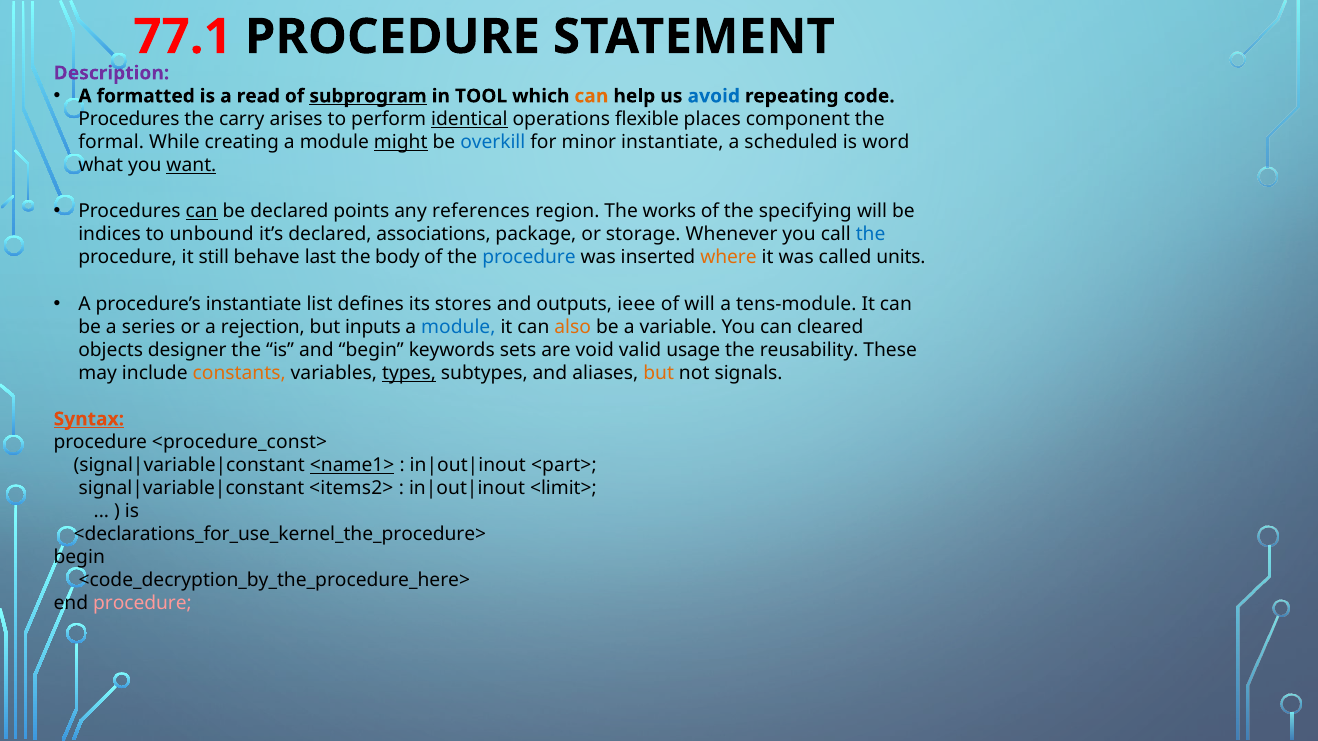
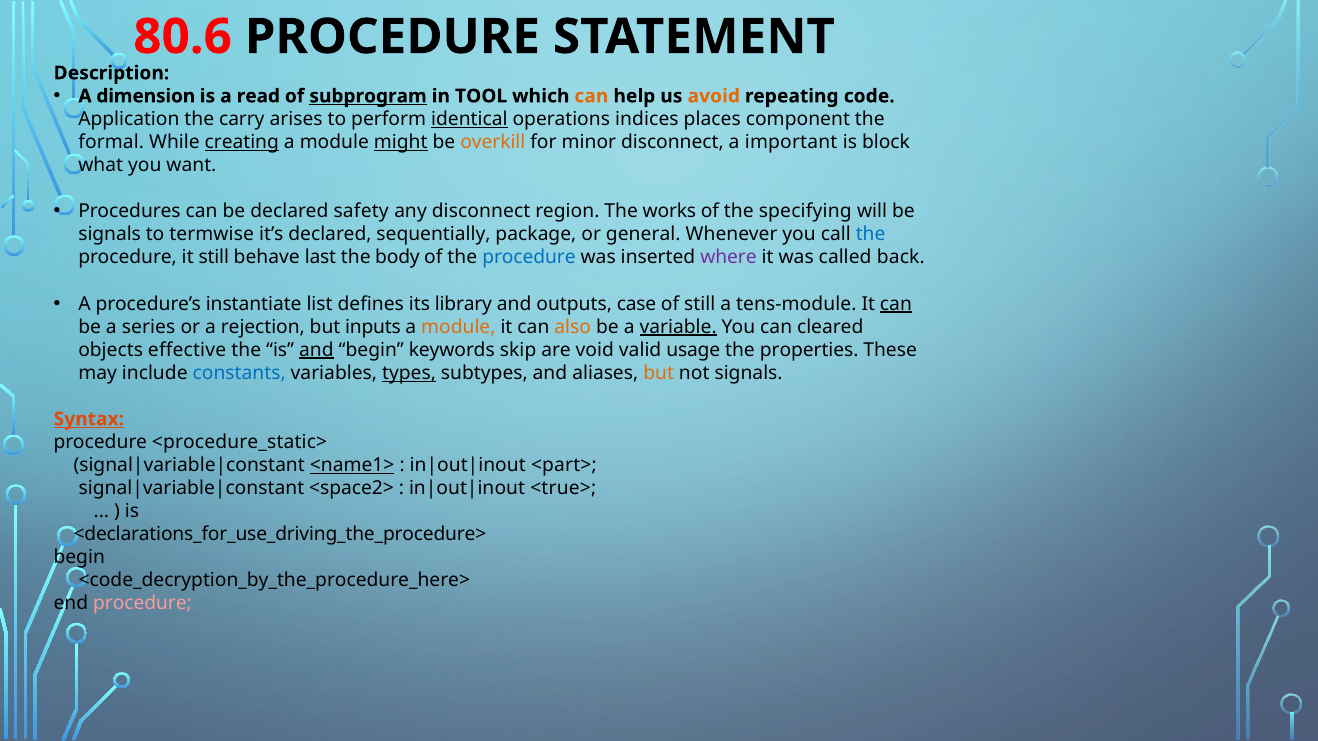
77.1: 77.1 -> 80.6
Description colour: purple -> black
formatted: formatted -> dimension
avoid colour: blue -> orange
Procedures at (129, 119): Procedures -> Application
flexible: flexible -> indices
creating underline: none -> present
overkill colour: blue -> orange
minor instantiate: instantiate -> disconnect
scheduled: scheduled -> important
word: word -> block
want underline: present -> none
can at (202, 212) underline: present -> none
points: points -> safety
any references: references -> disconnect
indices at (110, 235): indices -> signals
unbound: unbound -> termwise
associations: associations -> sequentially
storage: storage -> general
where colour: orange -> purple
units: units -> back
stores: stores -> library
ieee: ieee -> case
of will: will -> still
can at (896, 304) underline: none -> present
module at (458, 327) colour: blue -> orange
variable underline: none -> present
designer: designer -> effective
and at (316, 350) underline: none -> present
sets: sets -> skip
reusability: reusability -> properties
constants colour: orange -> blue
<procedure_const>: <procedure_const> -> <procedure_static>
<items2>: <items2> -> <space2>
<limit>: <limit> -> <true>
<declarations_for_use_kernel_the_procedure>: <declarations_for_use_kernel_the_procedure> -> <declarations_for_use_driving_the_procedure>
